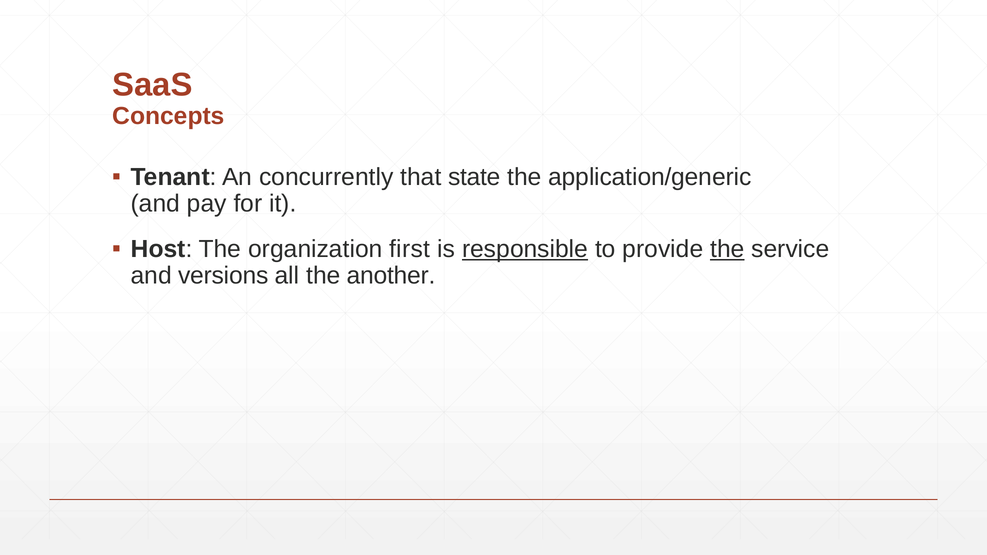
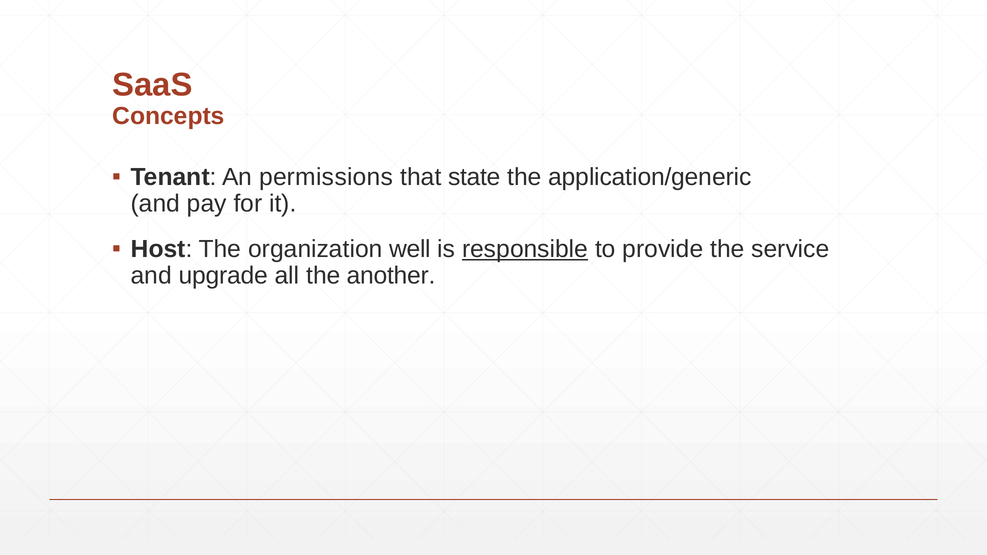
concurrently: concurrently -> permissions
first: first -> well
the at (727, 249) underline: present -> none
versions: versions -> upgrade
